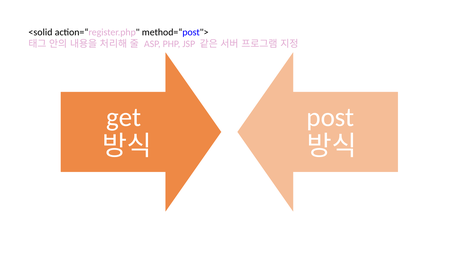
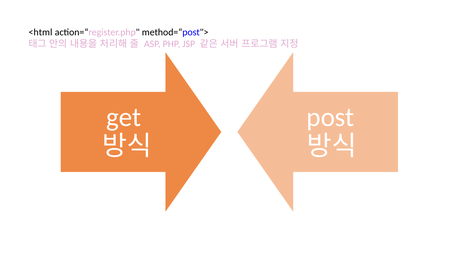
<solid: <solid -> <html
